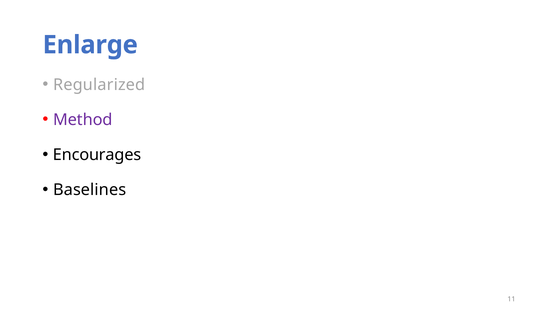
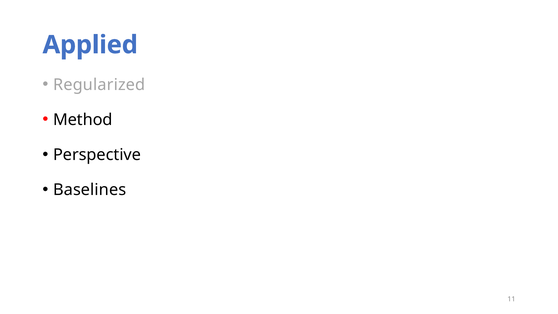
Enlarge: Enlarge -> Applied
Method colour: purple -> black
Encourages: Encourages -> Perspective
